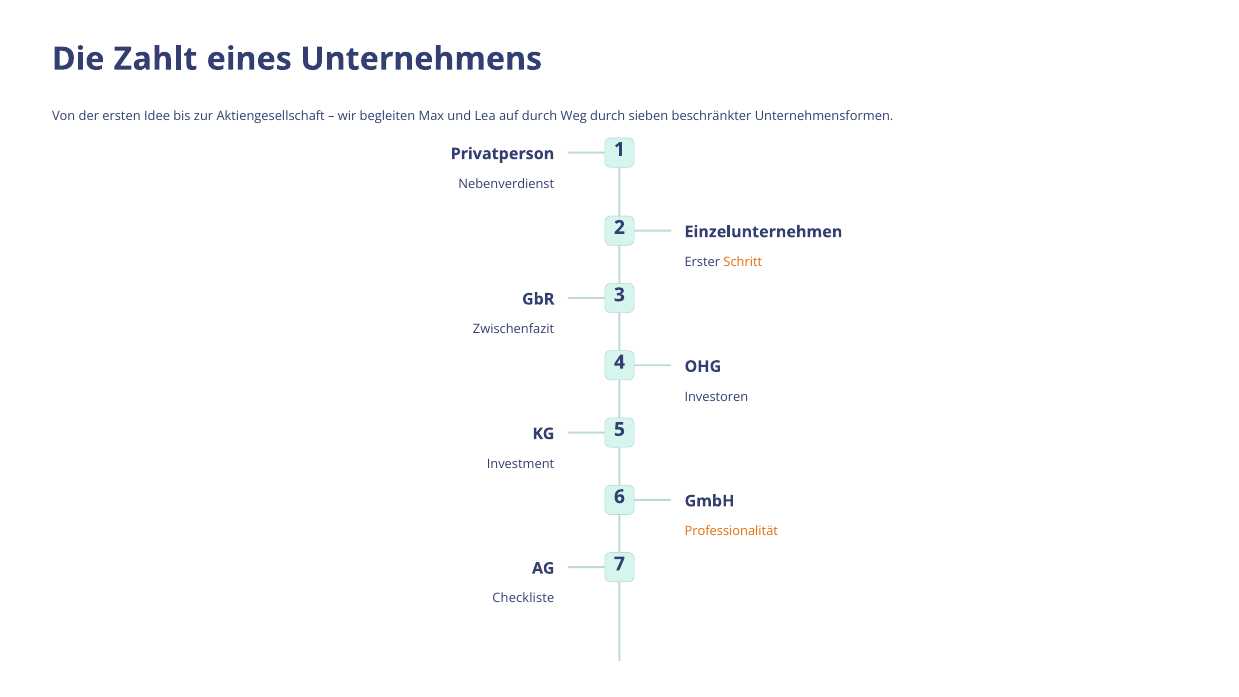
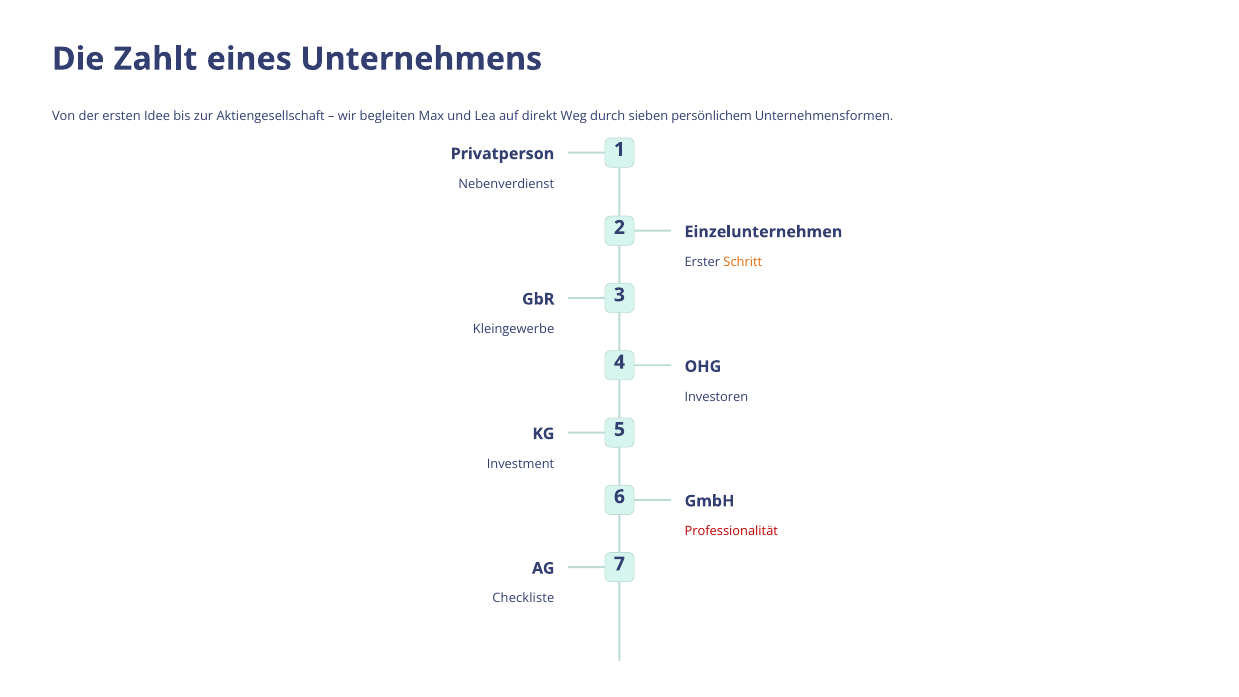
auf durch: durch -> direkt
beschränkter: beschränkter -> persönlichem
Zwischenfazit: Zwischenfazit -> Kleingewerbe
Professionalität colour: orange -> red
